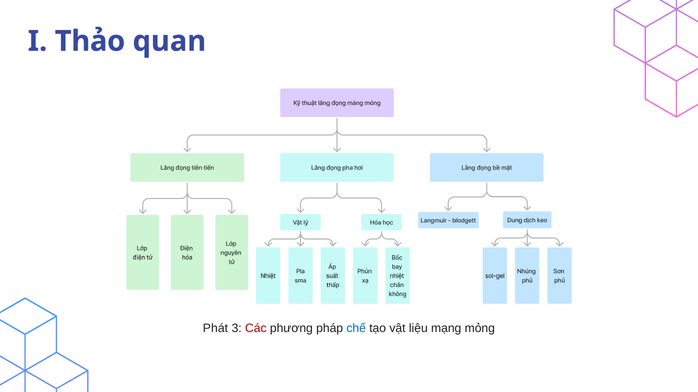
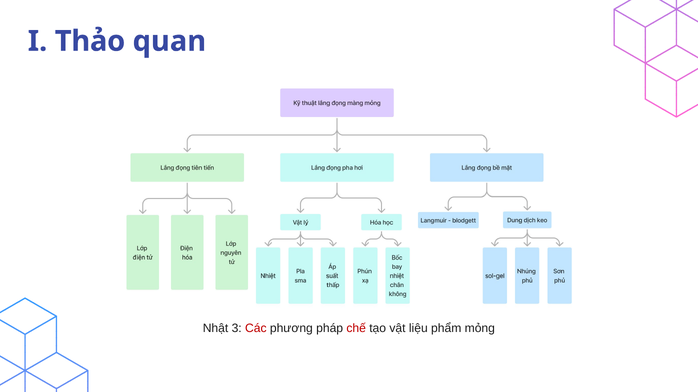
Phát: Phát -> Nhật
chế colour: blue -> red
mạng: mạng -> phẩm
